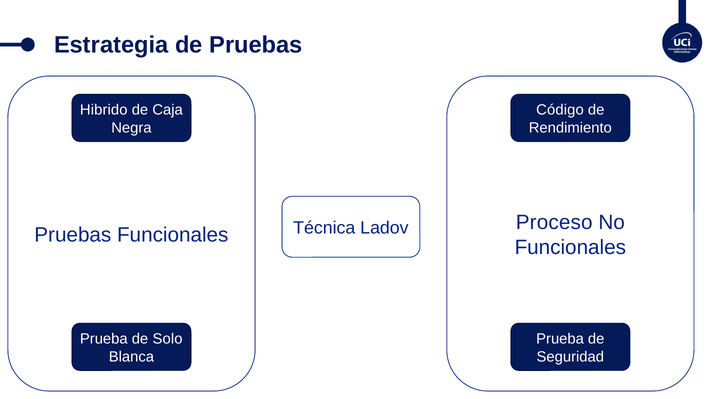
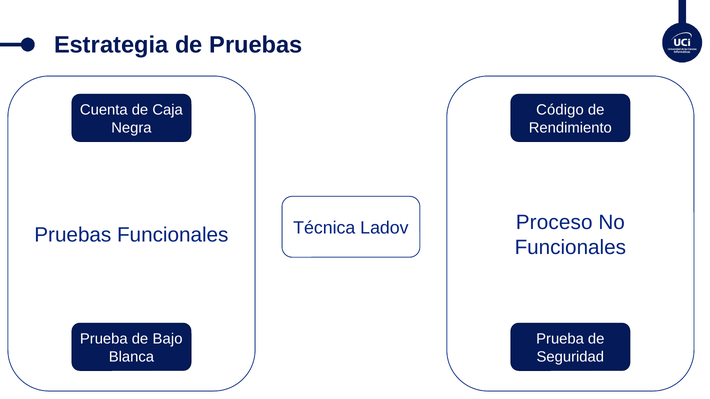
Hibrido: Hibrido -> Cuenta
Solo: Solo -> Bajo
